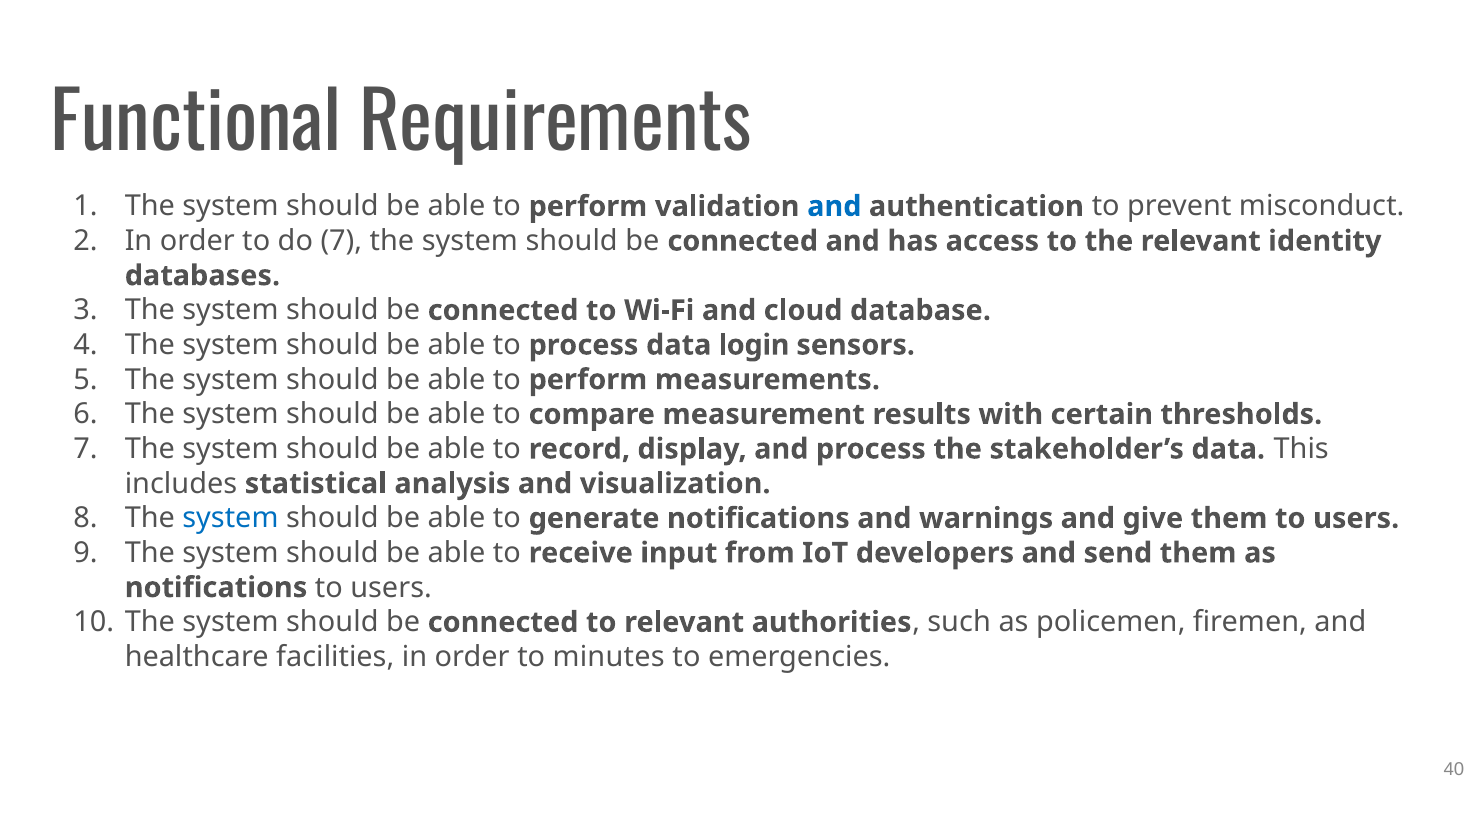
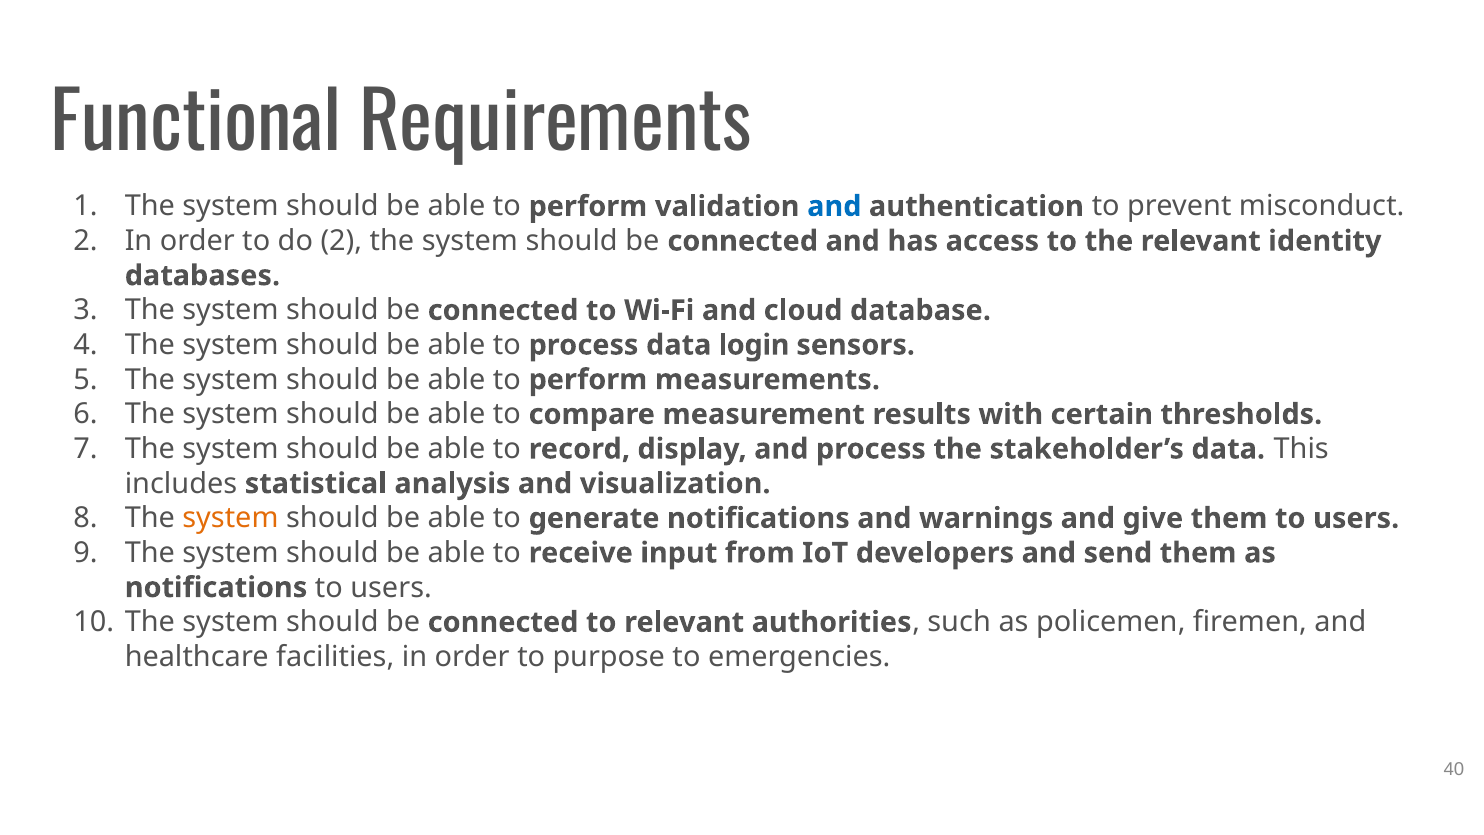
do 7: 7 -> 2
system at (230, 518) colour: blue -> orange
minutes: minutes -> purpose
